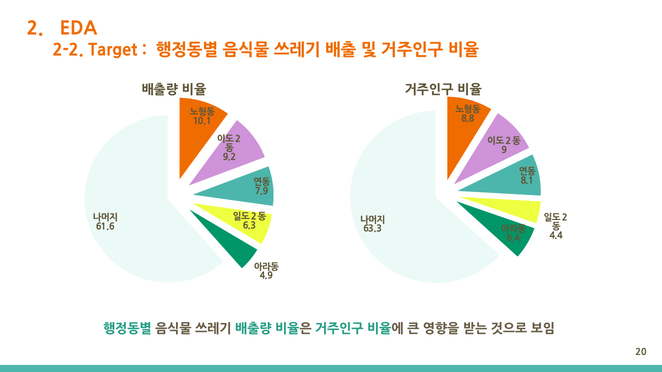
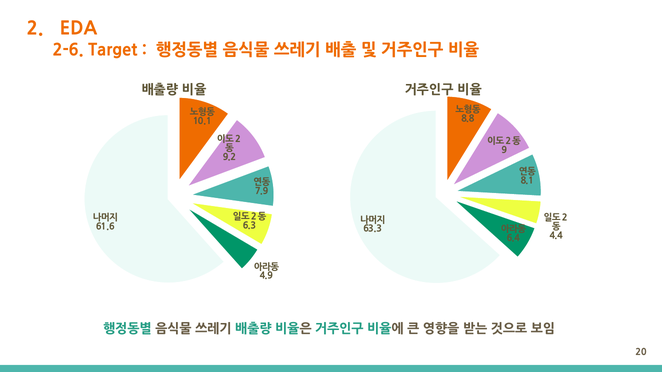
2-2: 2-2 -> 2-6
